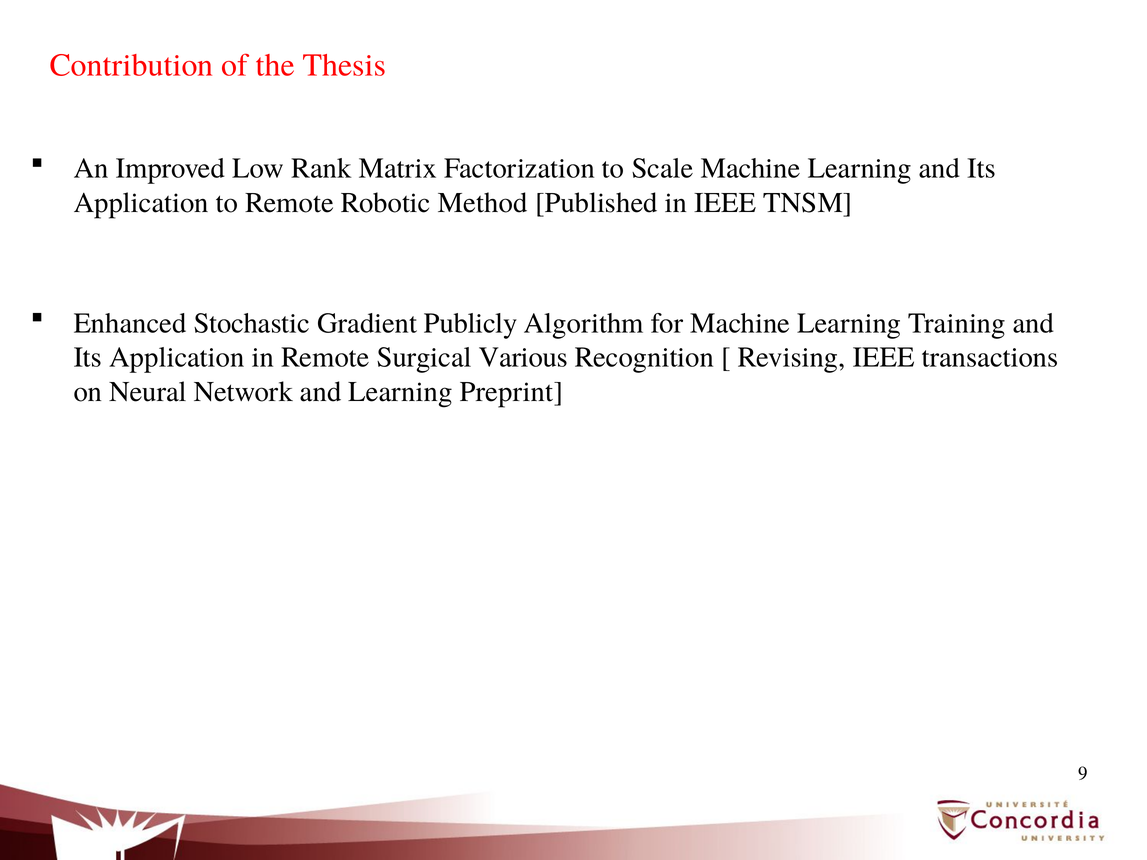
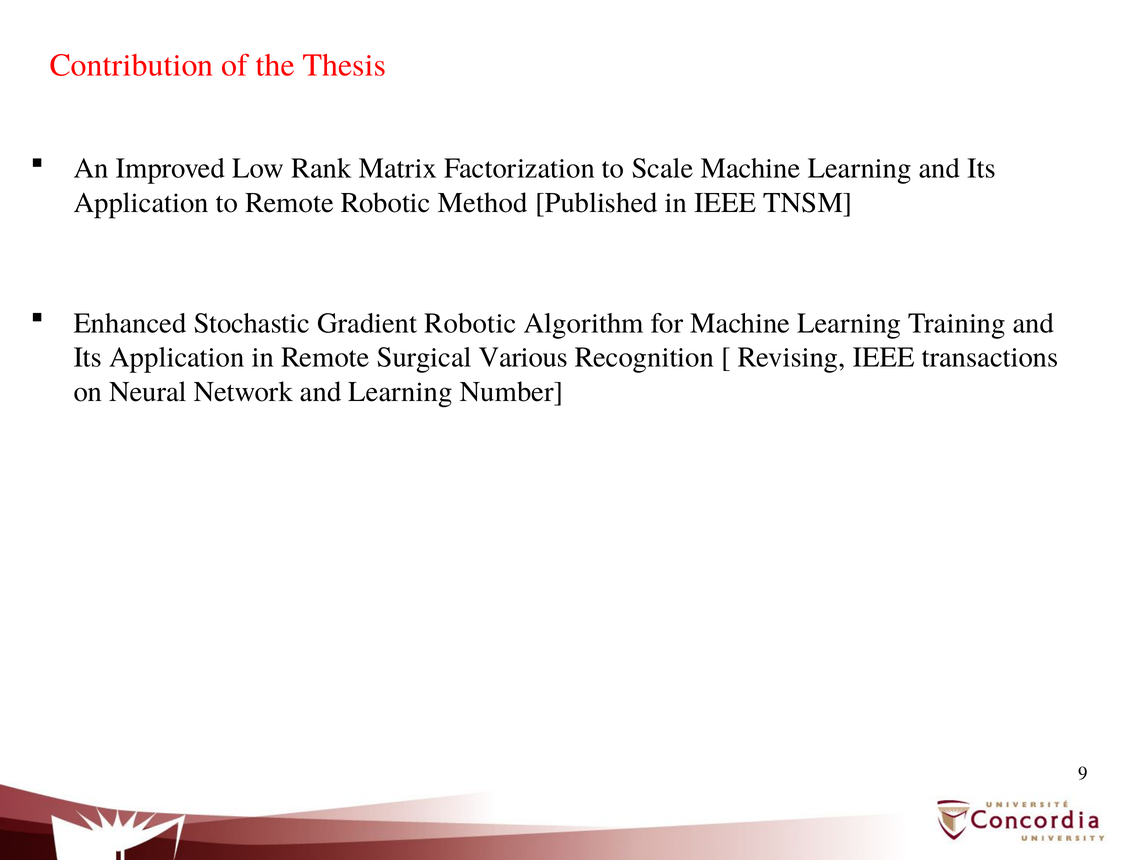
Gradient Publicly: Publicly -> Robotic
Preprint: Preprint -> Number
